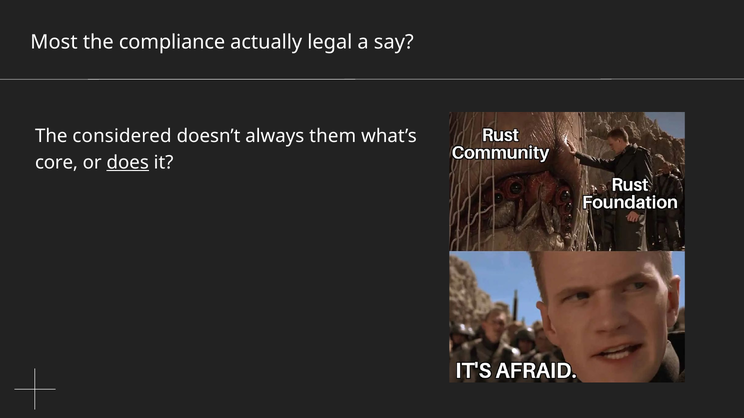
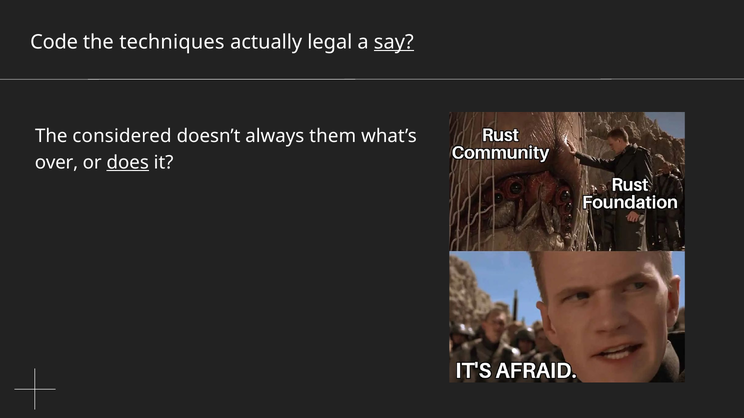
Most: Most -> Code
compliance: compliance -> techniques
say underline: none -> present
core: core -> over
